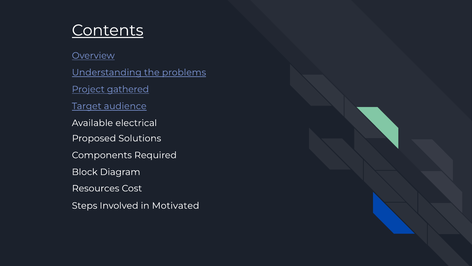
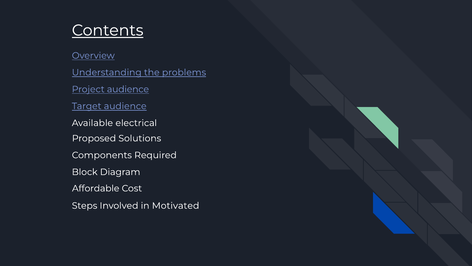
Project gathered: gathered -> audience
Resources: Resources -> Affordable
